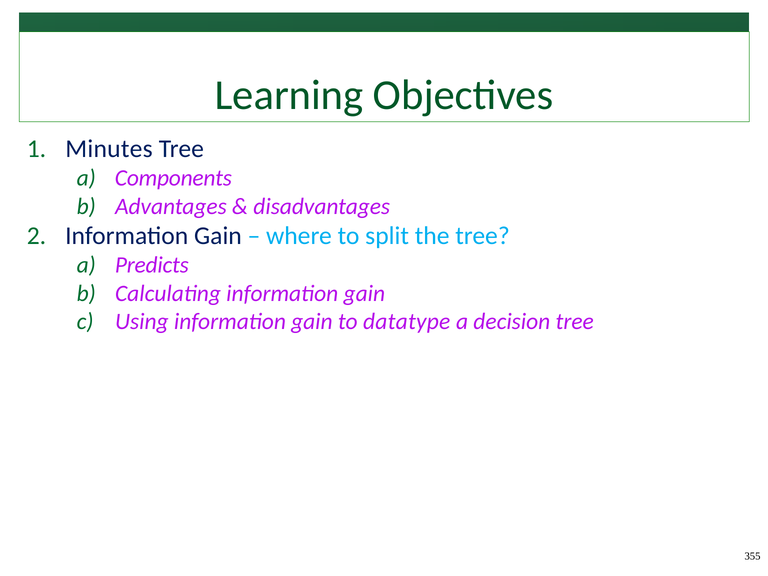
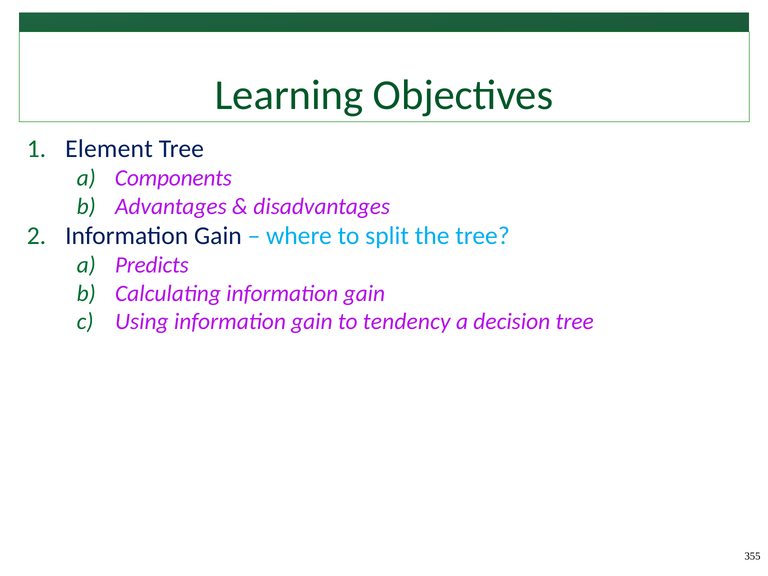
Minutes: Minutes -> Element
datatype: datatype -> tendency
